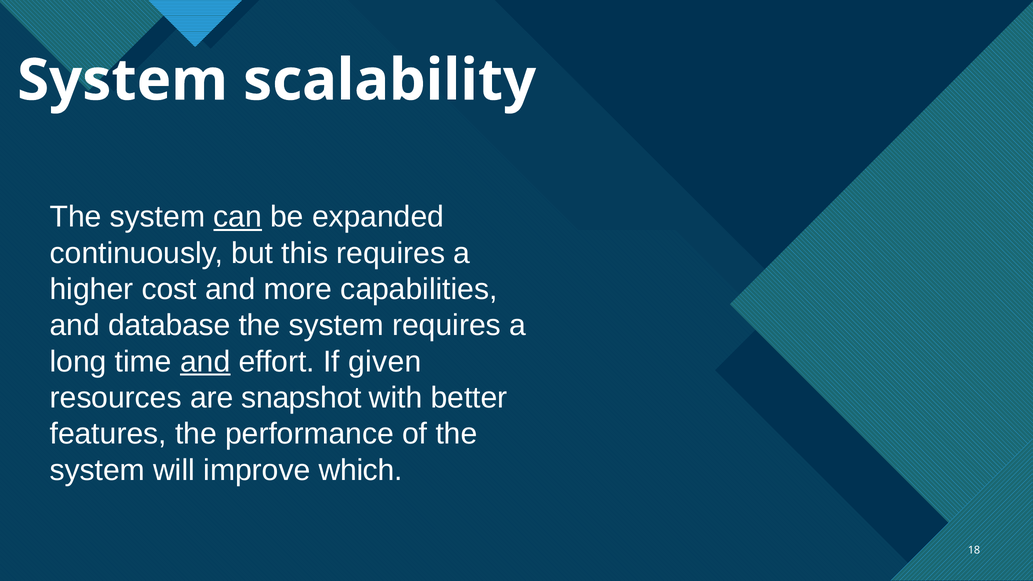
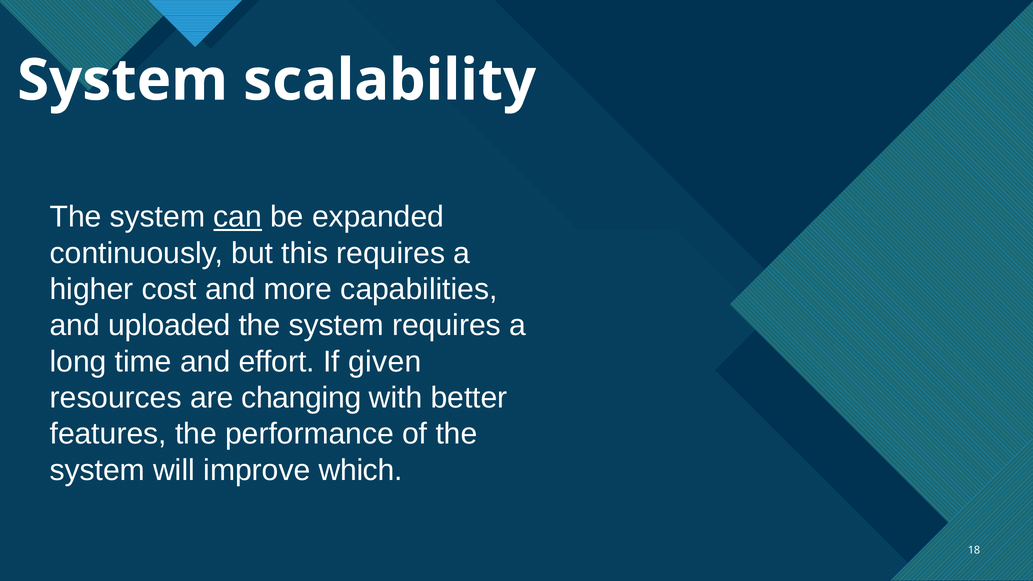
database: database -> uploaded
and at (205, 362) underline: present -> none
snapshot: snapshot -> changing
